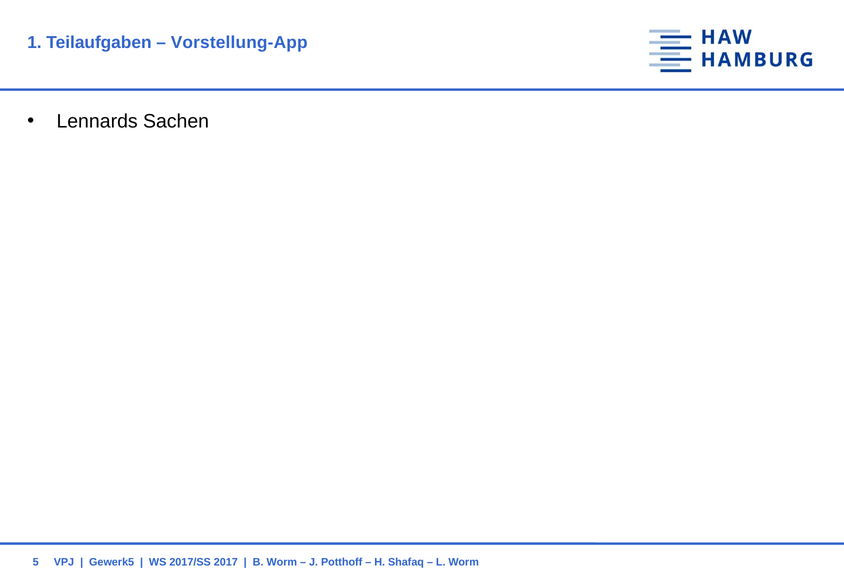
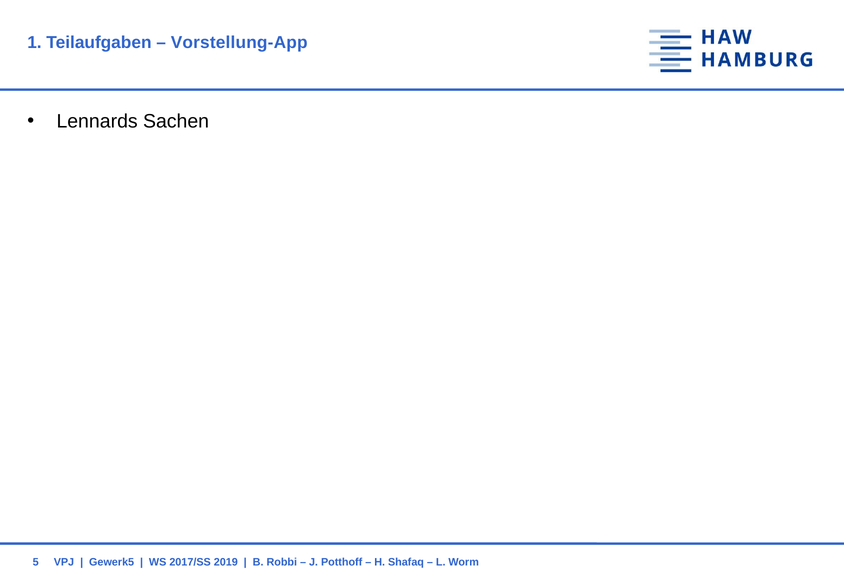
2017: 2017 -> 2019
B Worm: Worm -> Robbi
